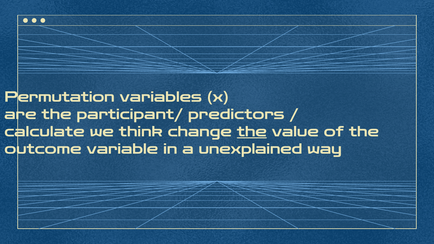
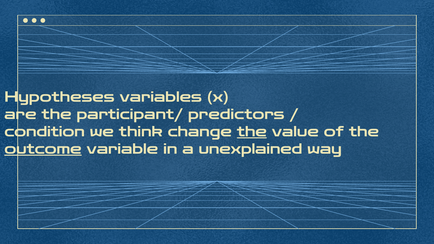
Permutation: Permutation -> Hypotheses
calculate: calculate -> condition
outcome underline: none -> present
